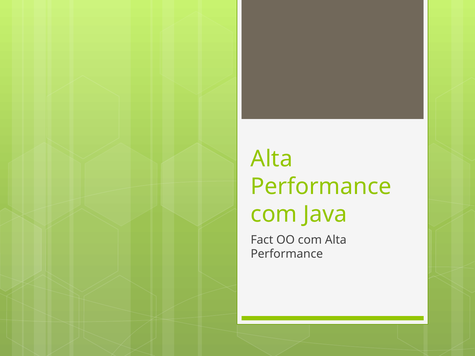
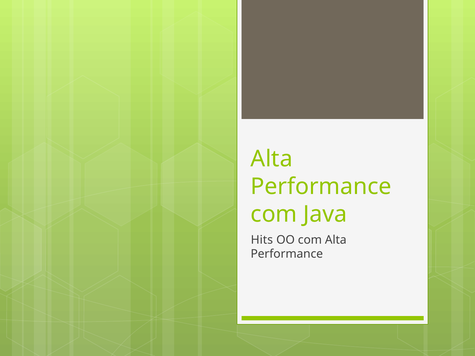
Fact: Fact -> Hits
